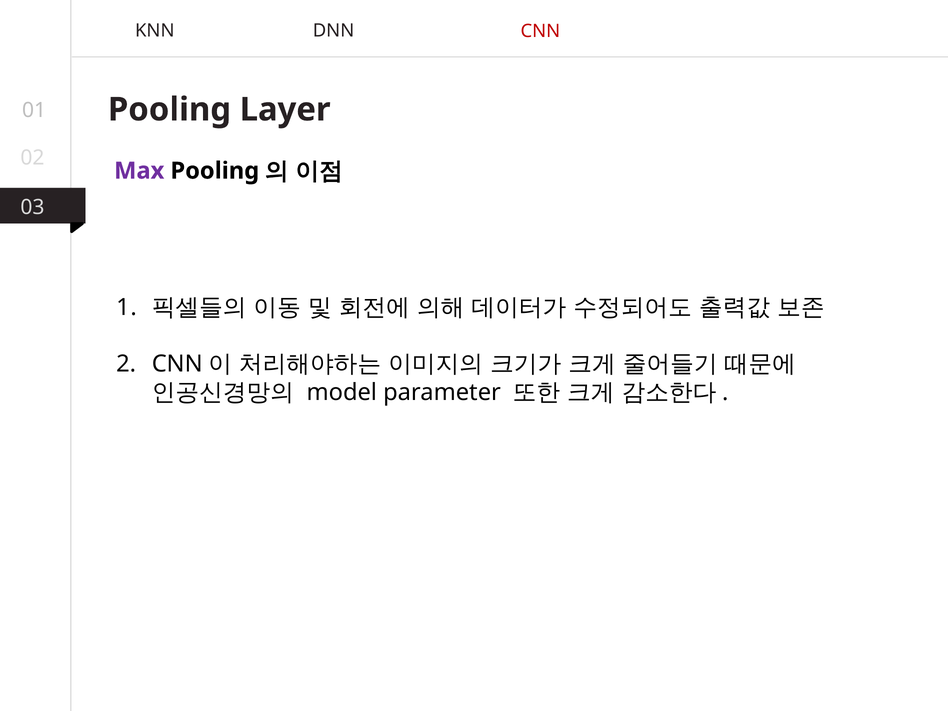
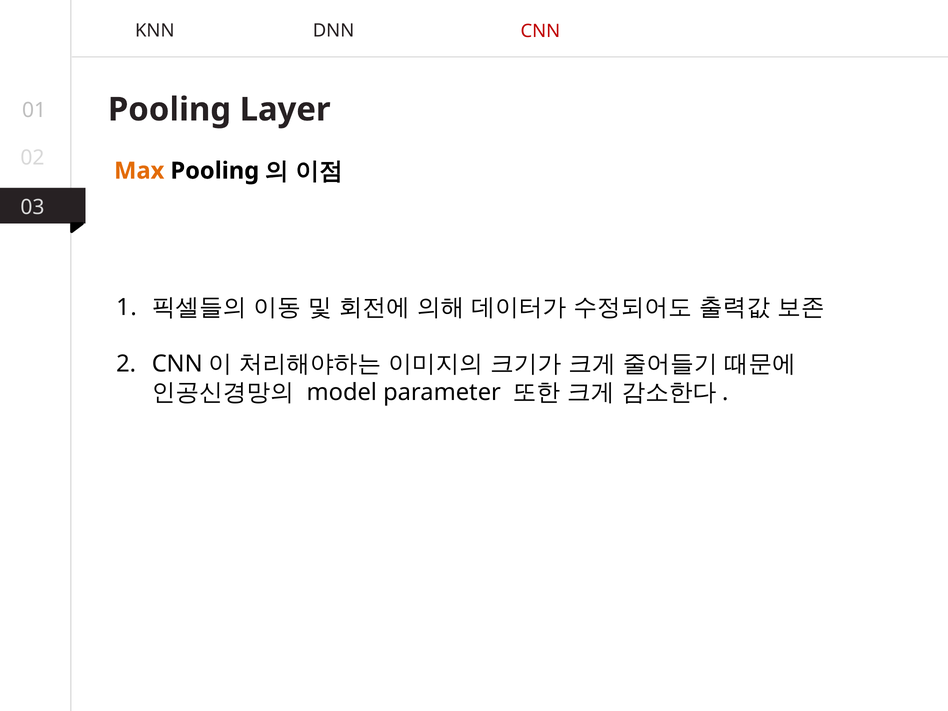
Max colour: purple -> orange
